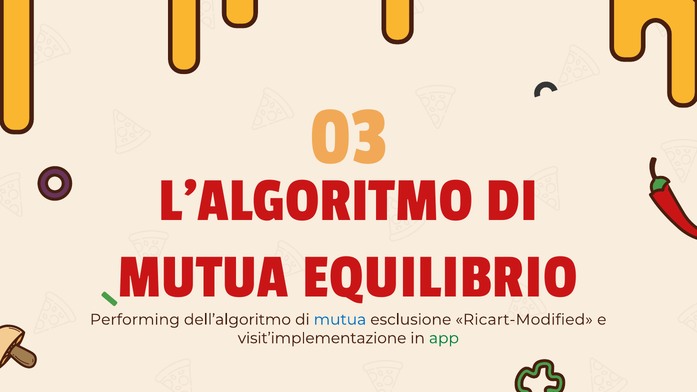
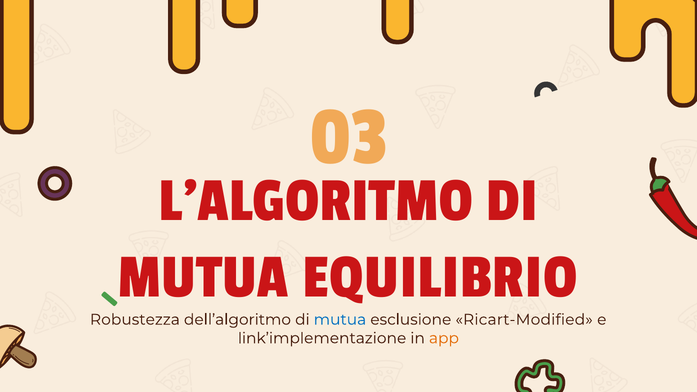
Performing: Performing -> Robustezza
visit’implementazione: visit’implementazione -> link’implementazione
app colour: green -> orange
